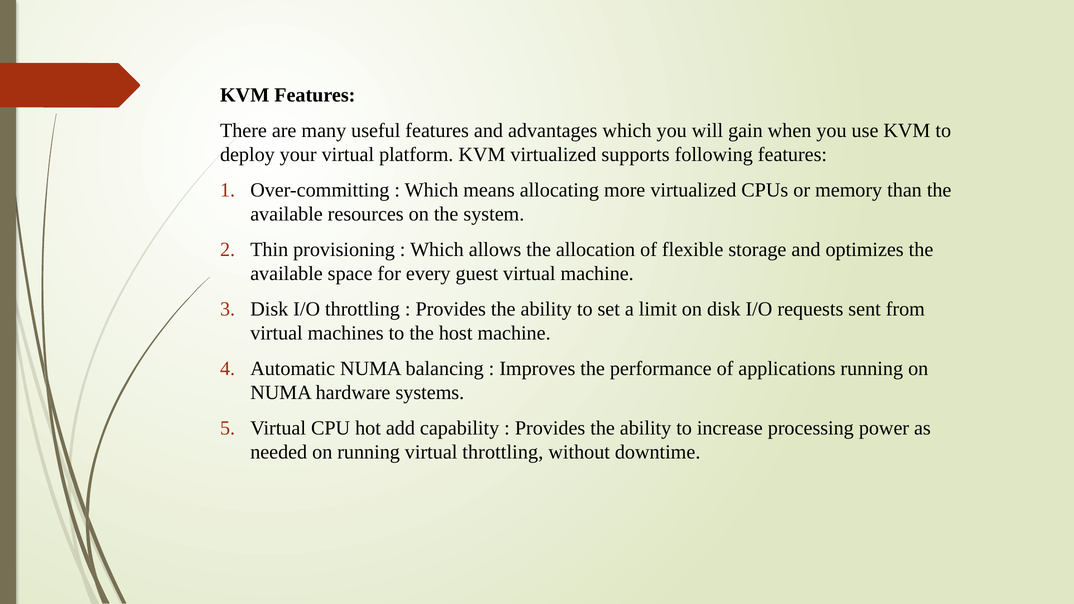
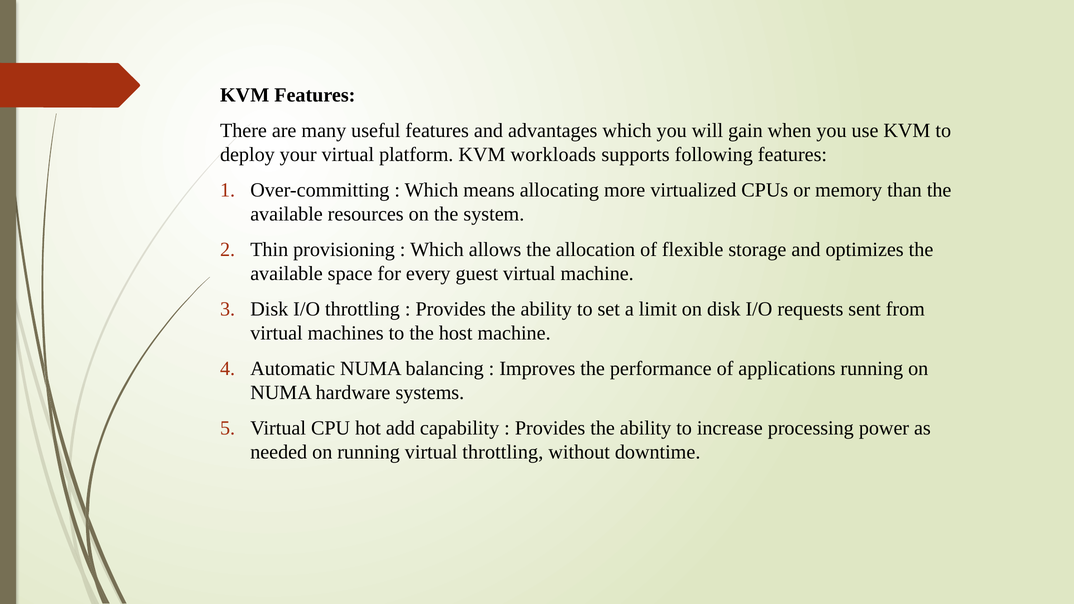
KVM virtualized: virtualized -> workloads
